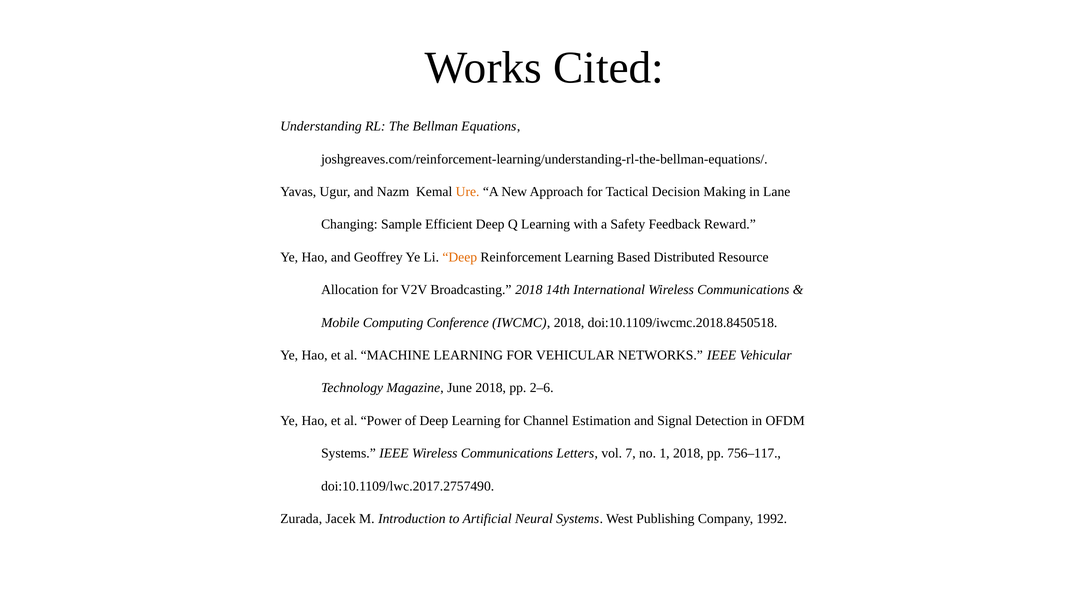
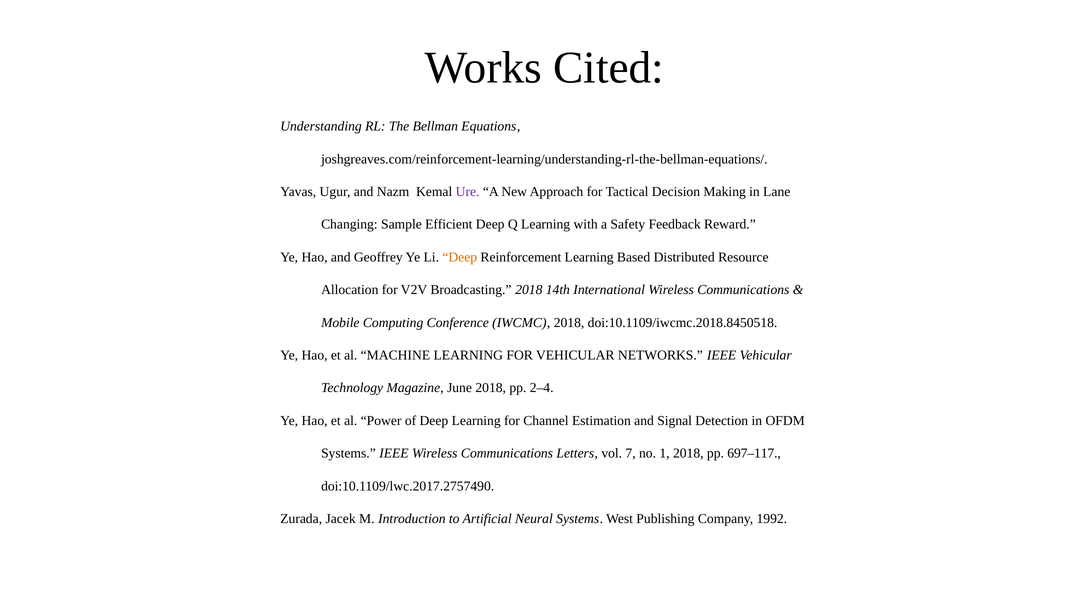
Ure colour: orange -> purple
2–6: 2–6 -> 2–4
756–117: 756–117 -> 697–117
